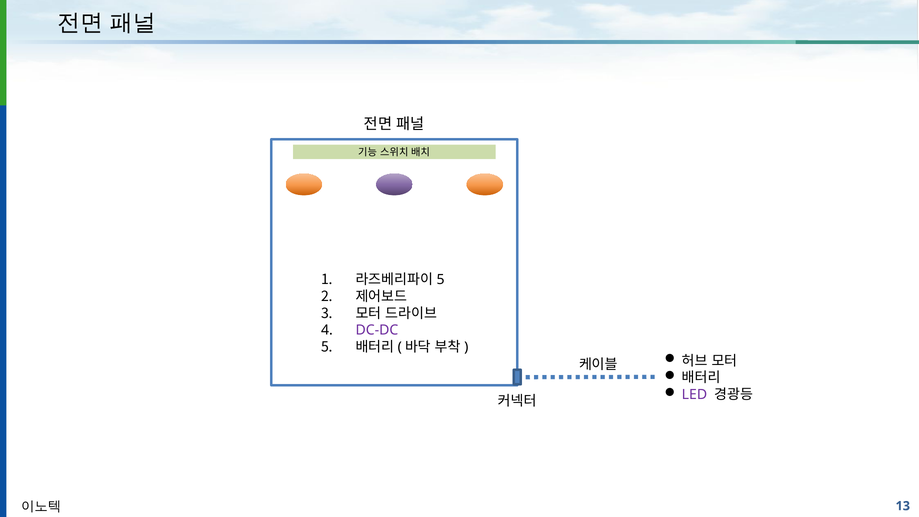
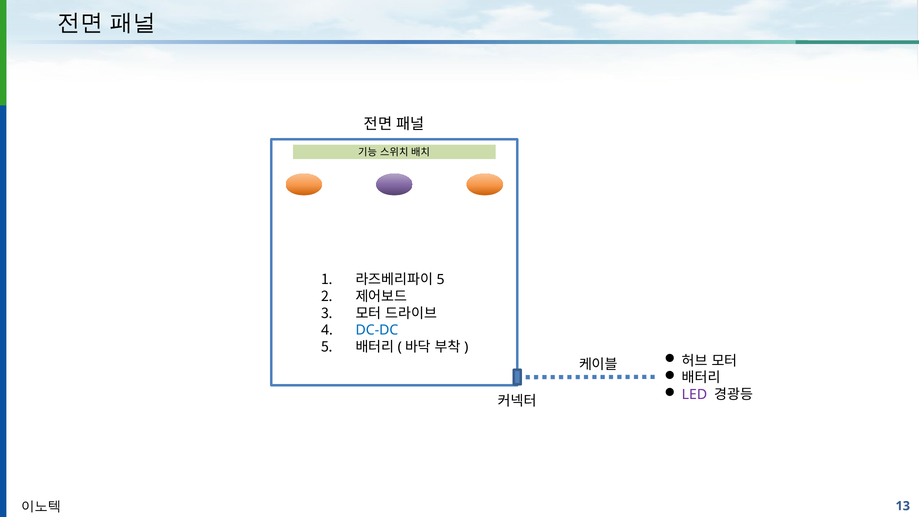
DC-DC colour: purple -> blue
